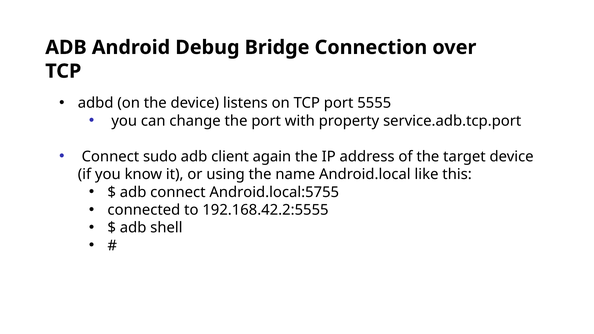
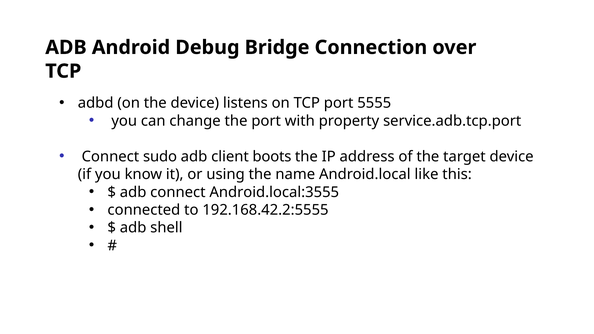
again: again -> boots
Android.local:5755: Android.local:5755 -> Android.local:3555
